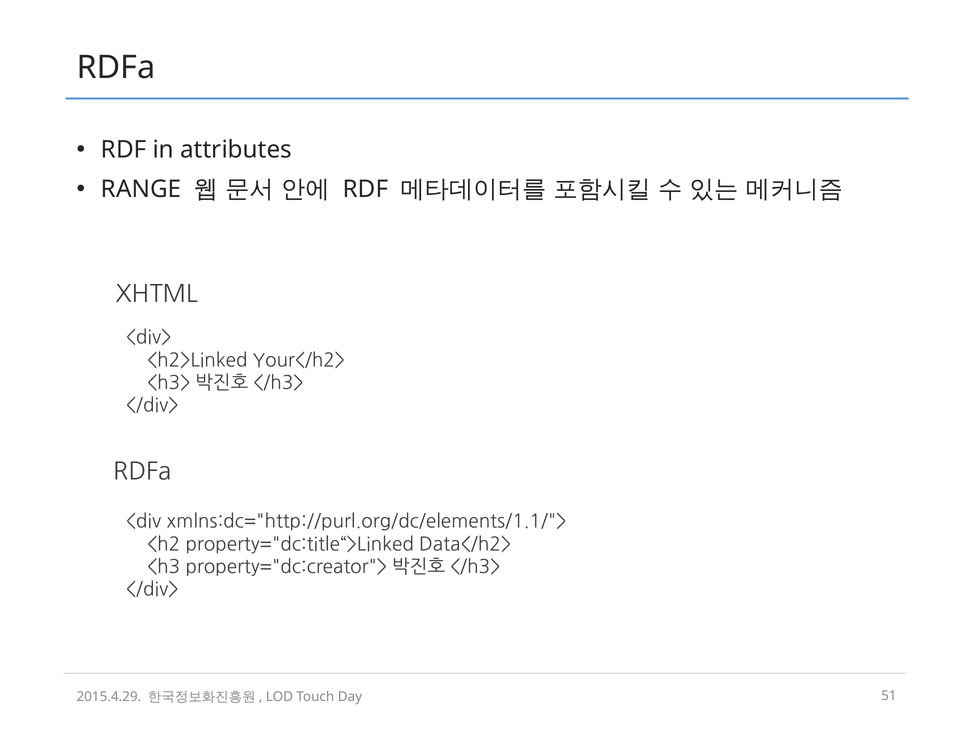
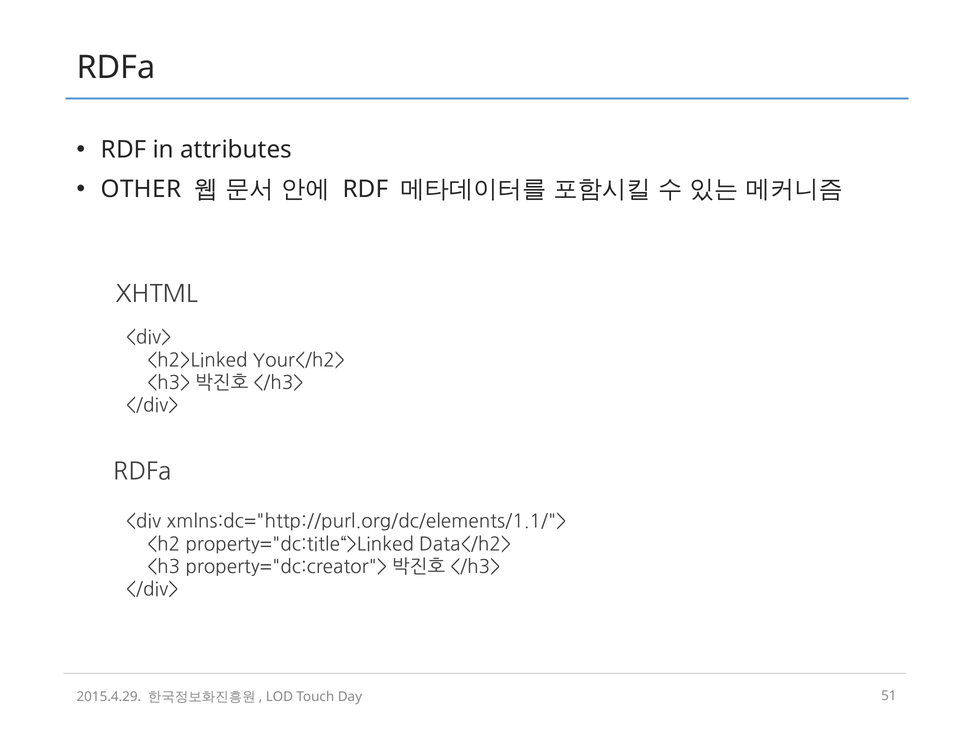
RANGE: RANGE -> OTHER
